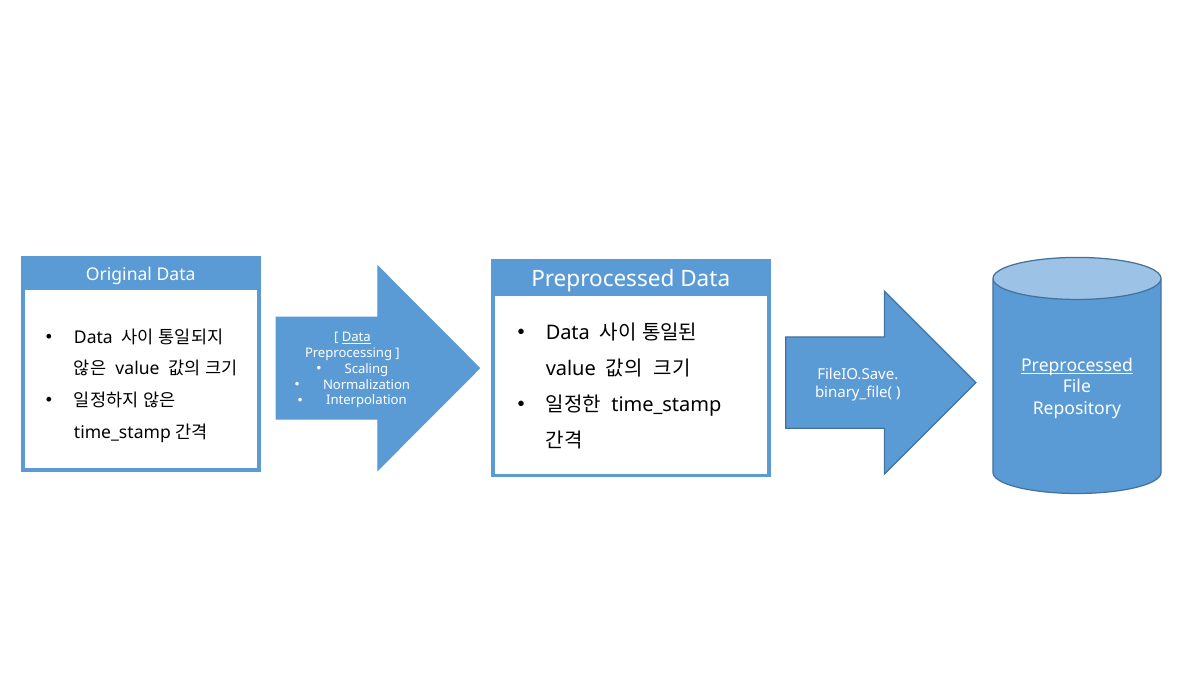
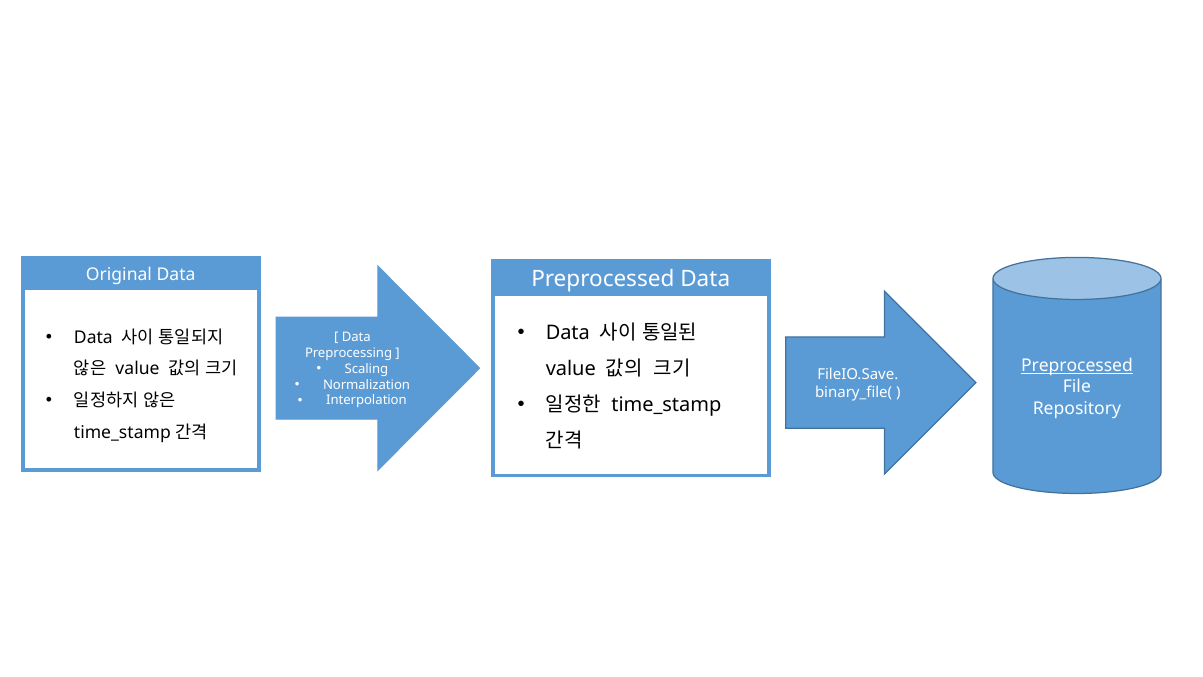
Data at (356, 337) underline: present -> none
